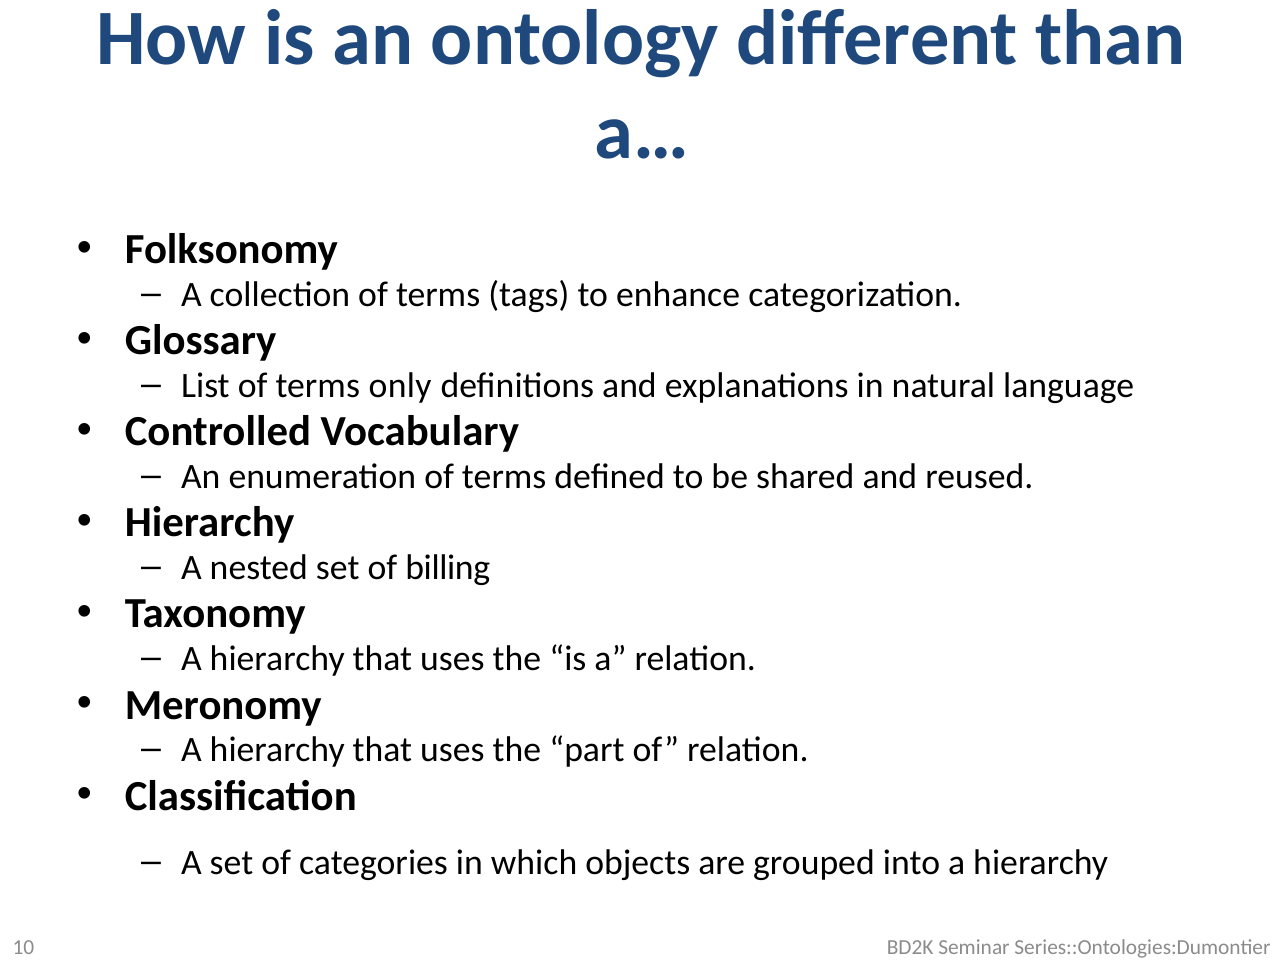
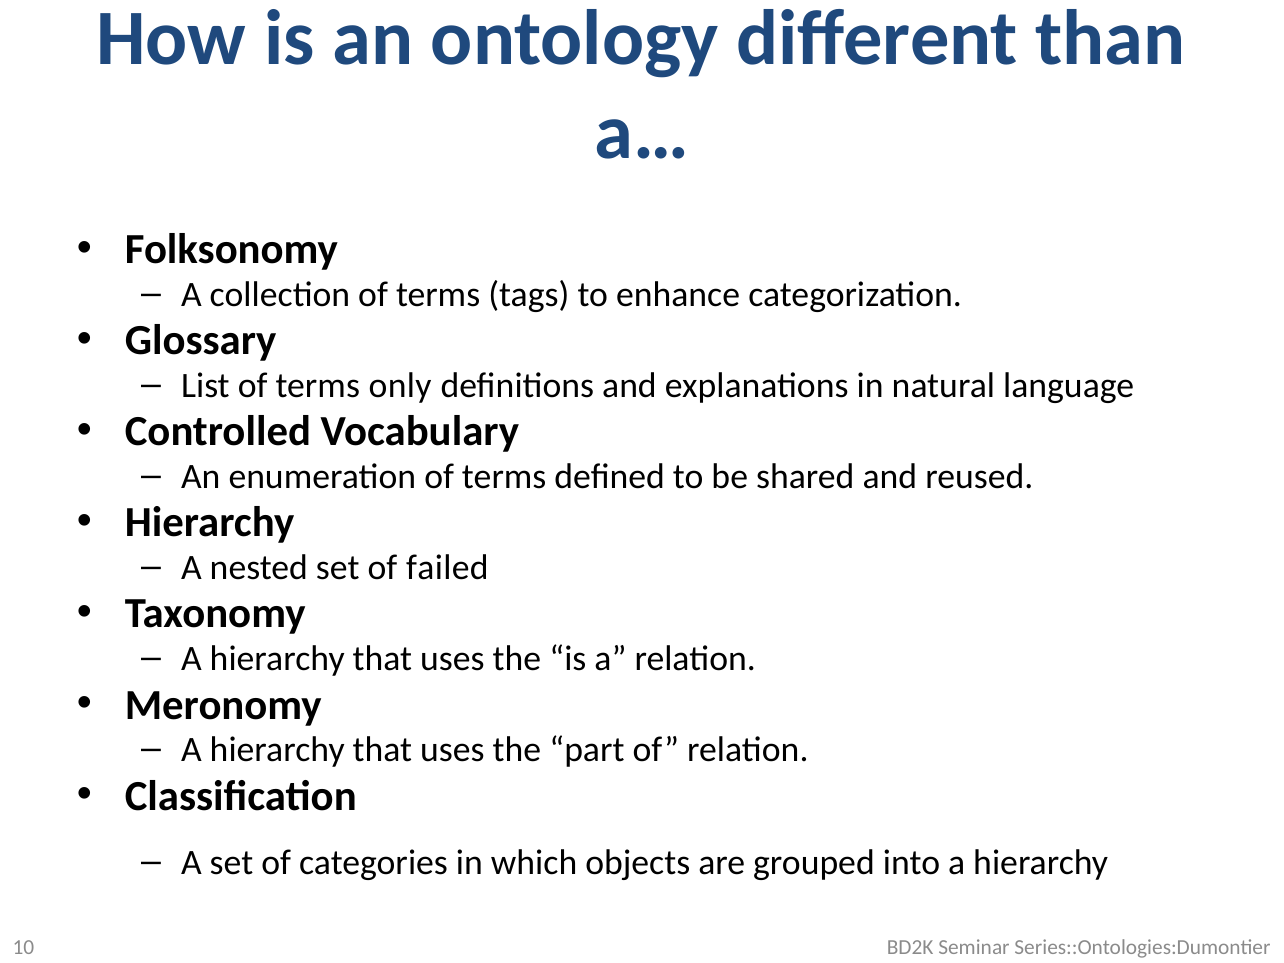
billing: billing -> failed
